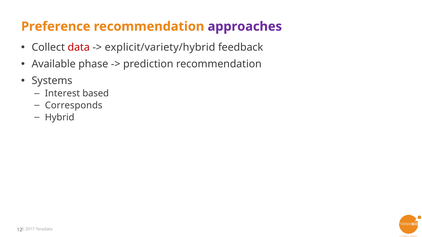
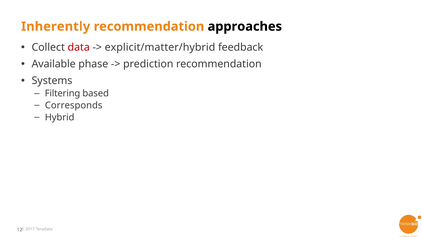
Preference: Preference -> Inherently
approaches colour: purple -> black
explicit/variety/hybrid: explicit/variety/hybrid -> explicit/matter/hybrid
Interest: Interest -> Filtering
